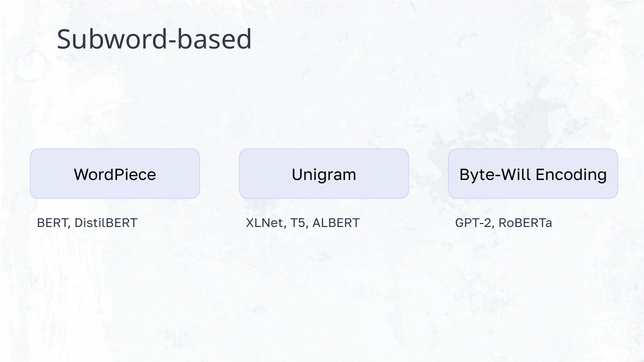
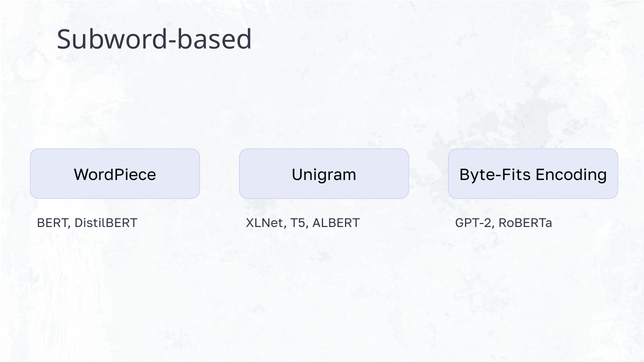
Byte-Will: Byte-Will -> Byte-Fits
